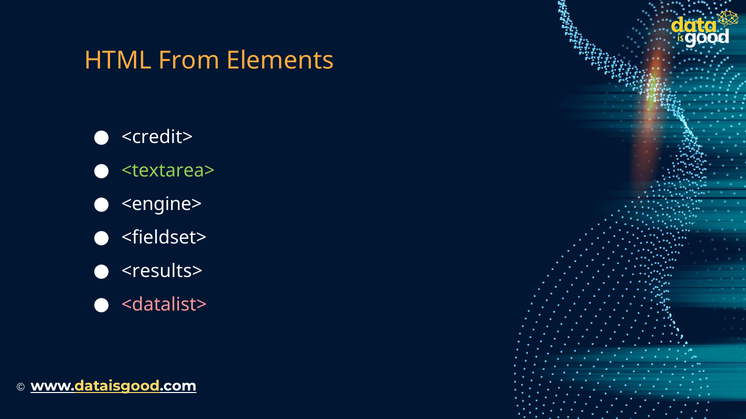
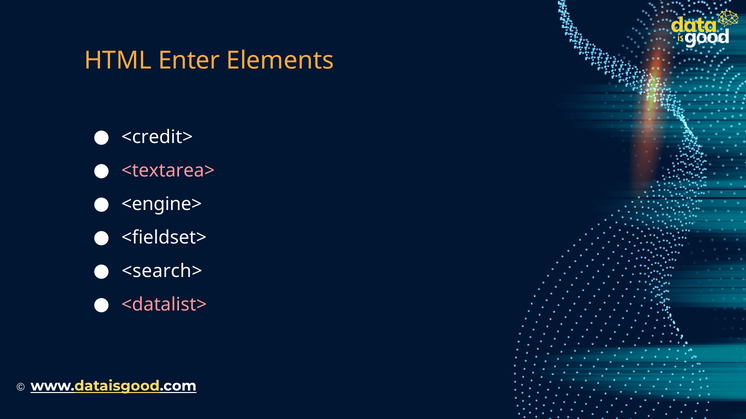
From: From -> Enter
<textarea> colour: light green -> pink
<results>: <results> -> <search>
